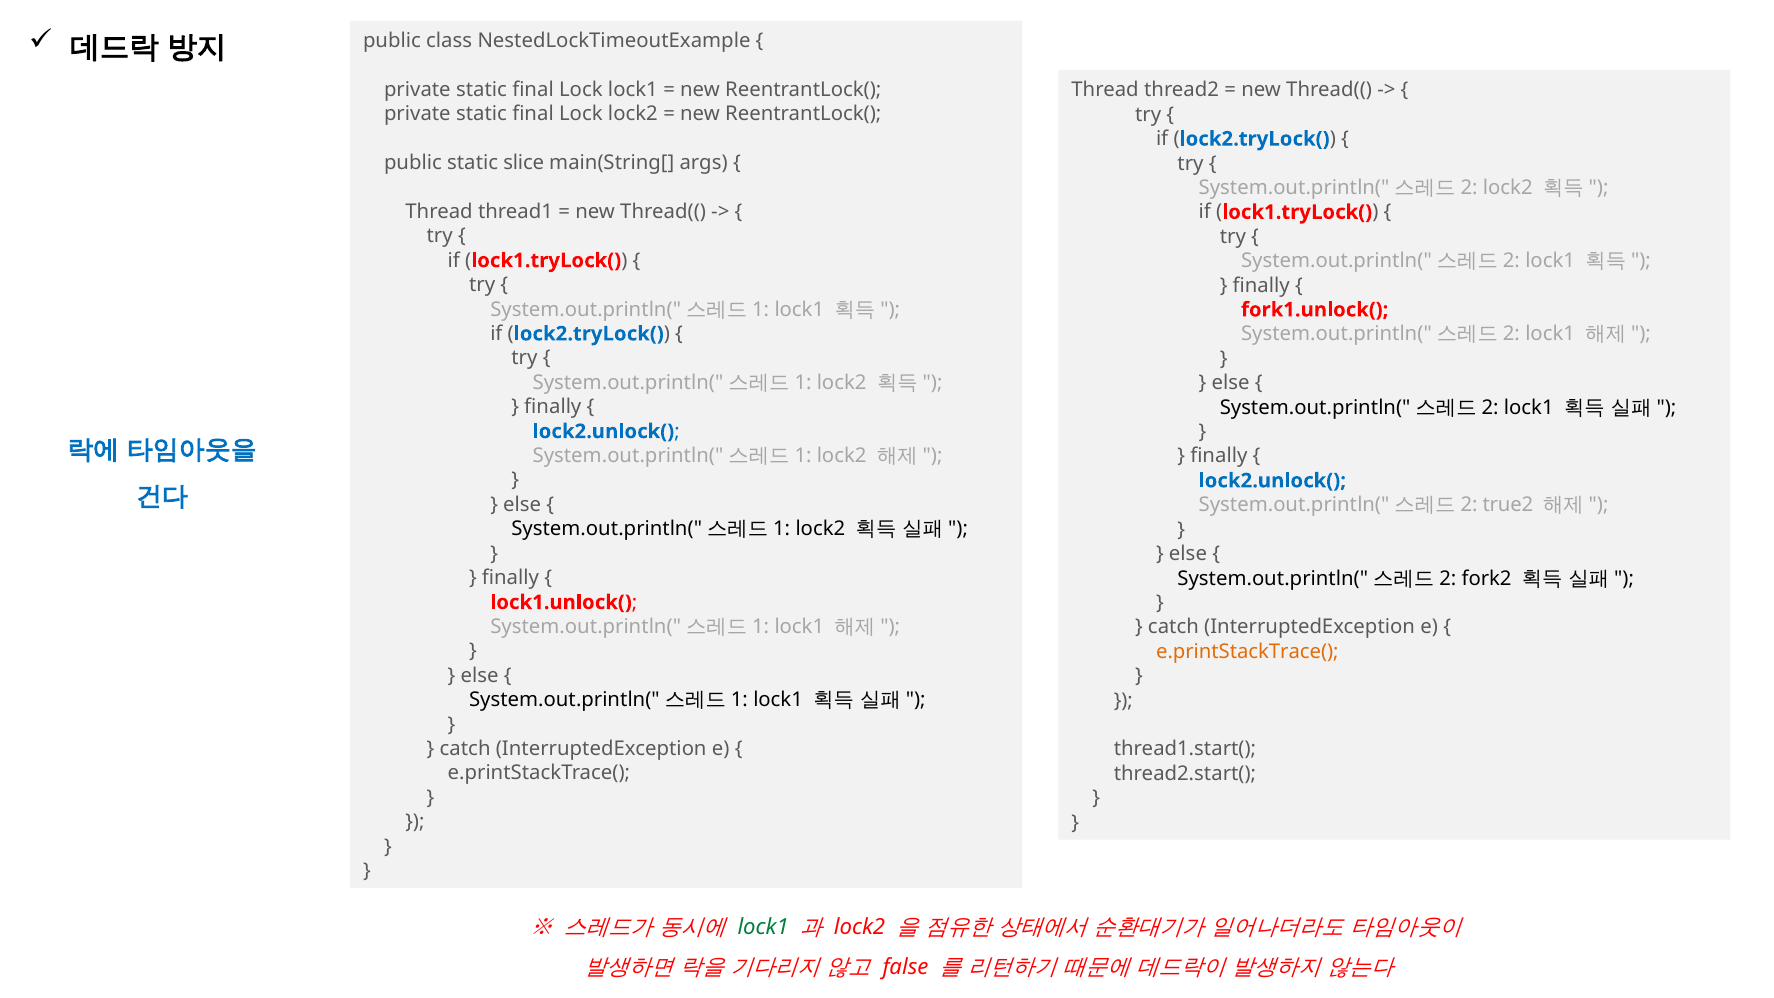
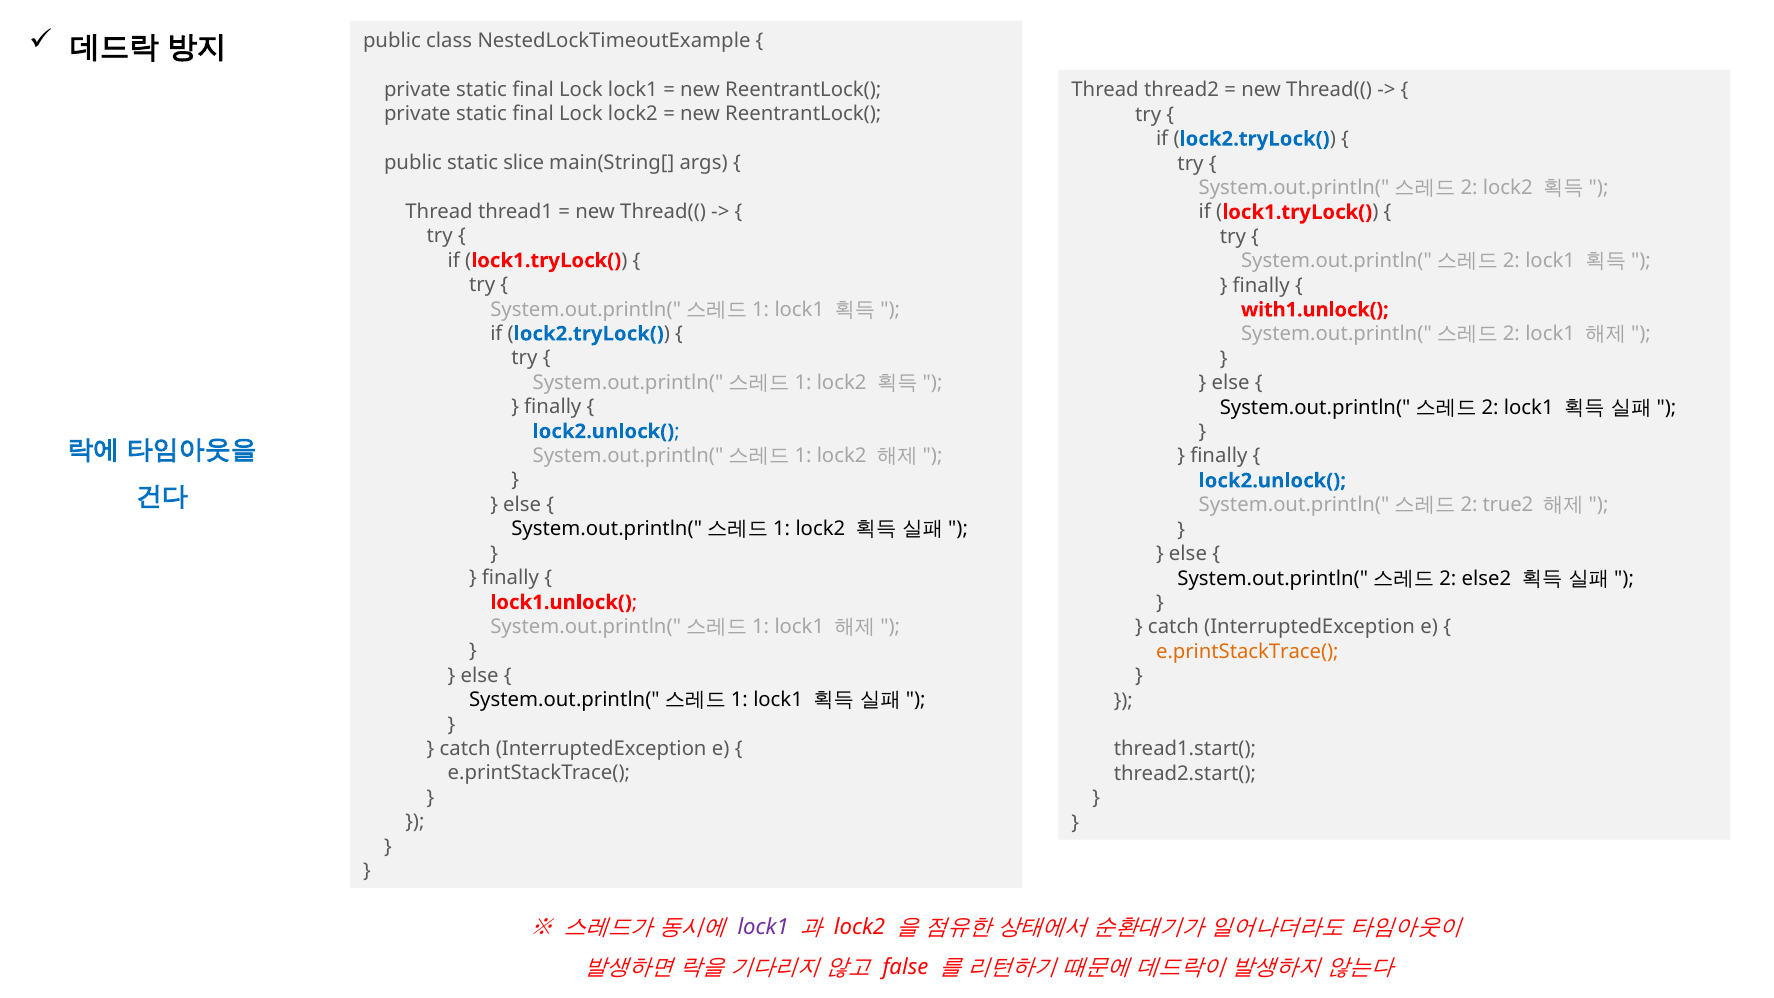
fork1.unlock(: fork1.unlock( -> with1.unlock(
fork2: fork2 -> else2
lock1 at (763, 927) colour: green -> purple
